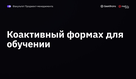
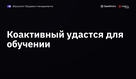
формах: формах -> удастся
